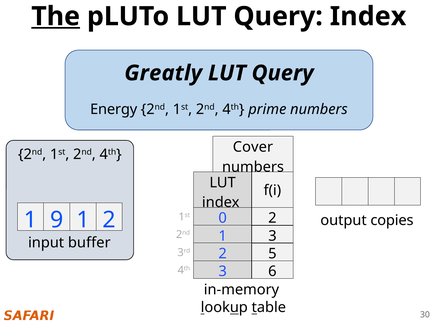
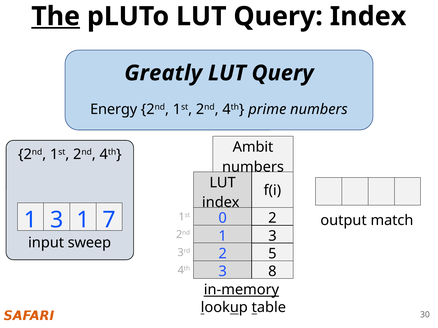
Cover: Cover -> Ambit
1 9: 9 -> 3
2 at (109, 220): 2 -> 7
copies: copies -> match
buffer: buffer -> sweep
6: 6 -> 8
in-memory underline: none -> present
